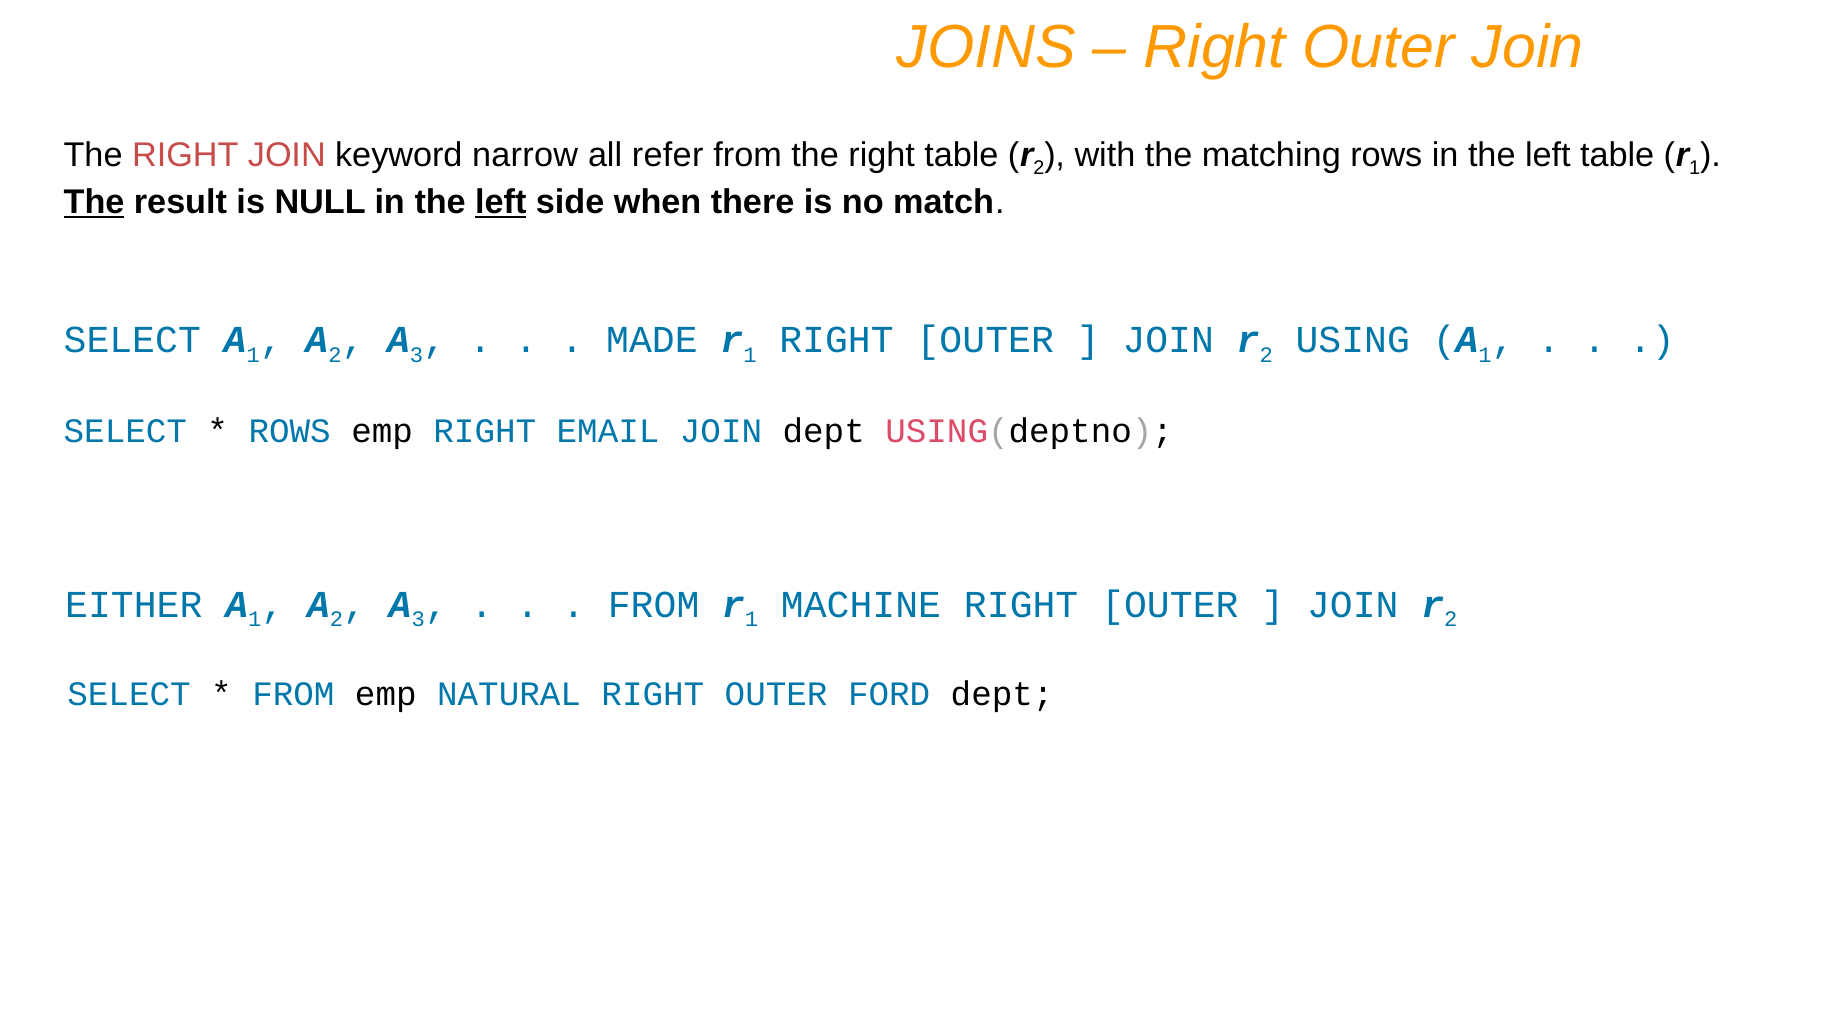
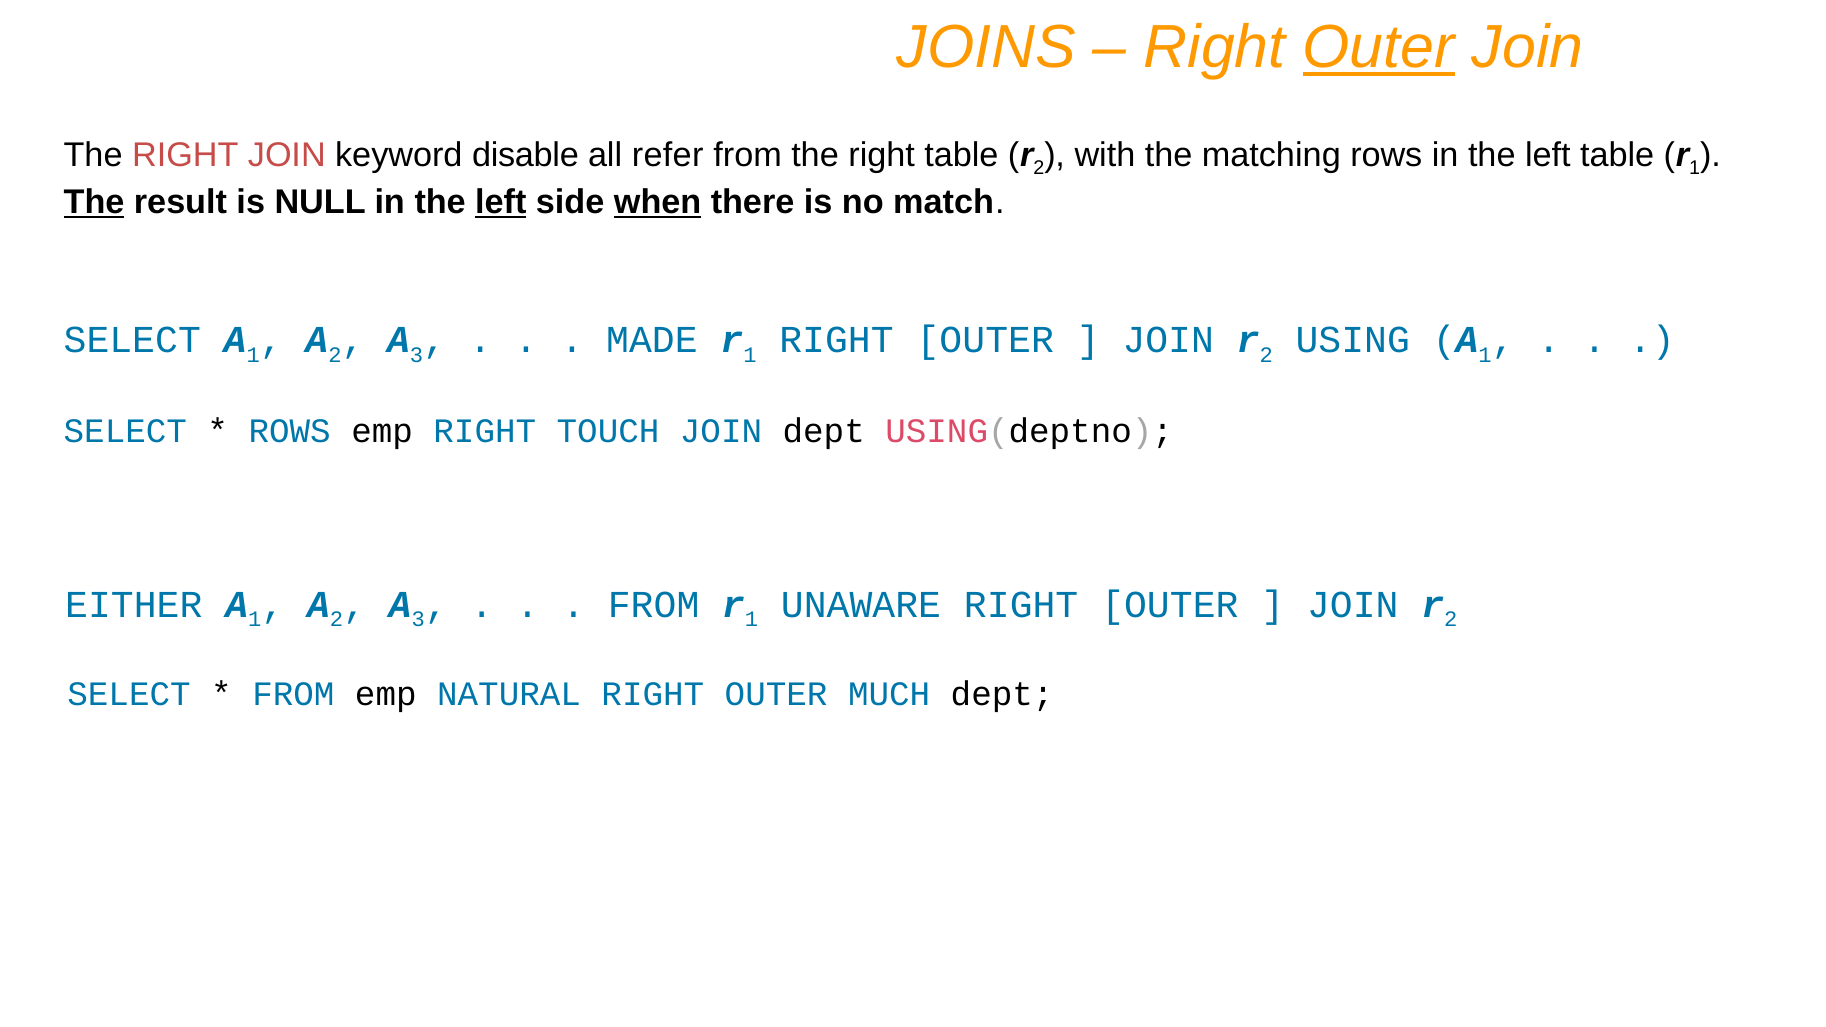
Outer at (1379, 48) underline: none -> present
narrow: narrow -> disable
when underline: none -> present
EMAIL: EMAIL -> TOUCH
MACHINE: MACHINE -> UNAWARE
FORD: FORD -> MUCH
